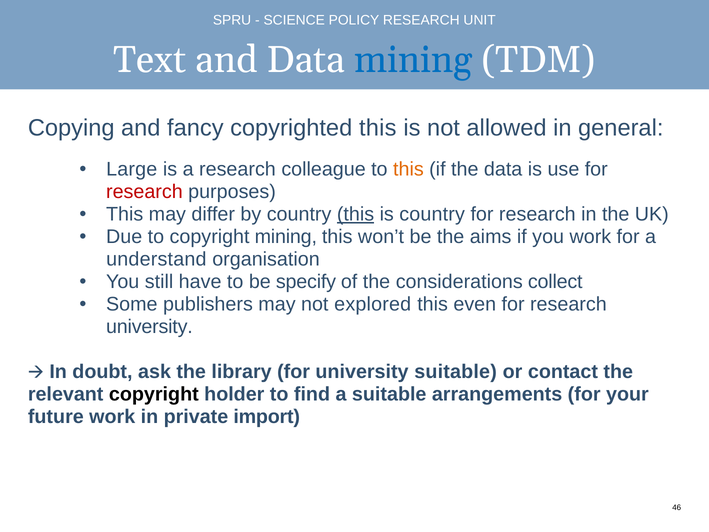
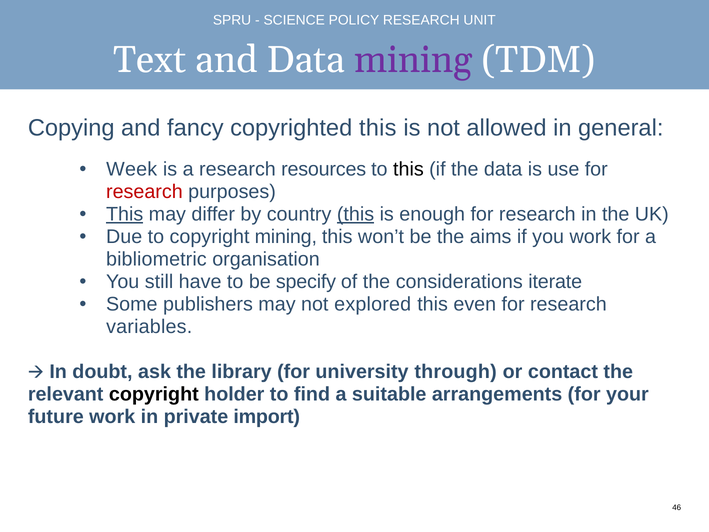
mining at (413, 60) colour: blue -> purple
Large: Large -> Week
colleague: colleague -> resources
this at (408, 169) colour: orange -> black
This at (125, 214) underline: none -> present
is country: country -> enough
understand: understand -> bibliometric
collect: collect -> iterate
university at (149, 327): university -> variables
university suitable: suitable -> through
